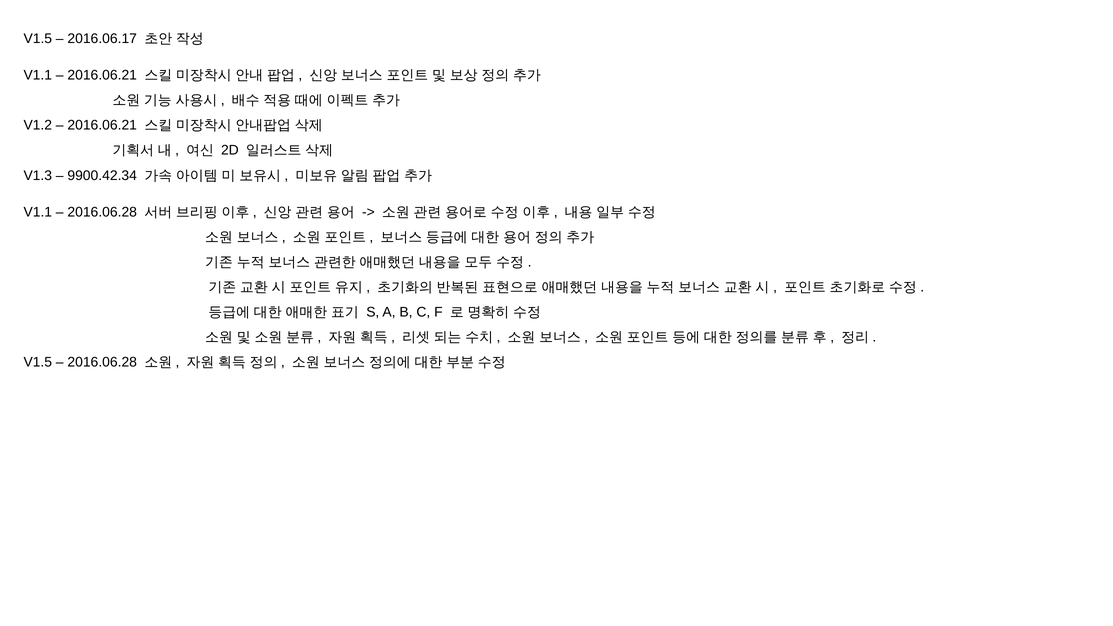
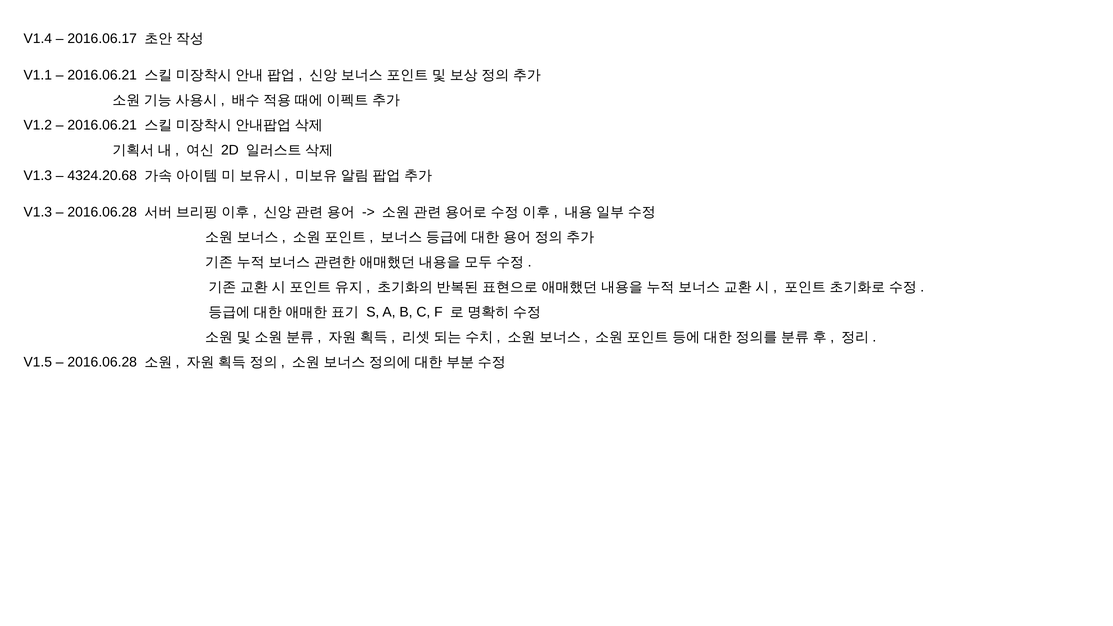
V1.5 at (38, 39): V1.5 -> V1.4
9900.42.34: 9900.42.34 -> 4324.20.68
V1.1 at (38, 212): V1.1 -> V1.3
